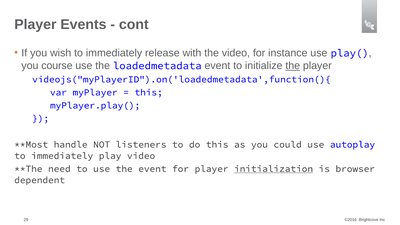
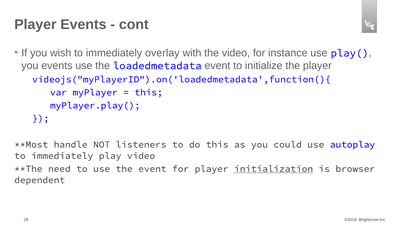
release: release -> overlay
you course: course -> events
the at (293, 66) underline: present -> none
